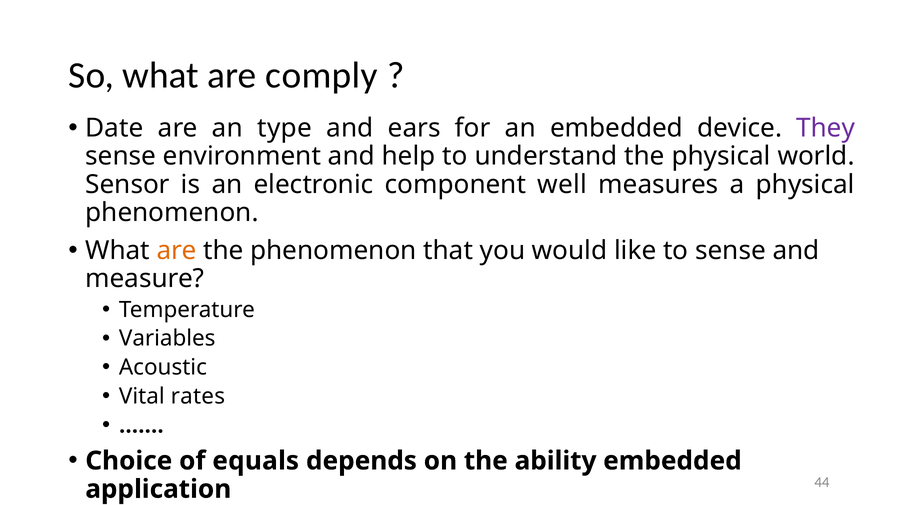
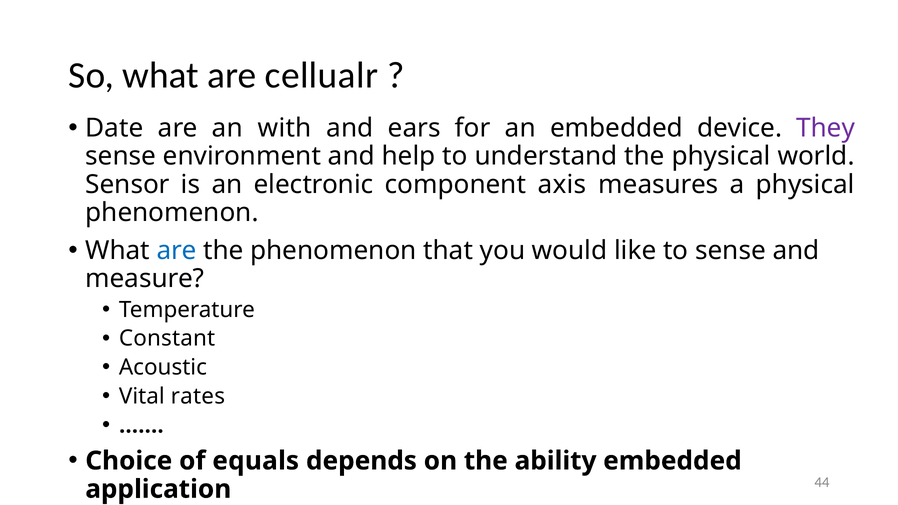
comply: comply -> cellualr
type: type -> with
well: well -> axis
are at (177, 250) colour: orange -> blue
Variables: Variables -> Constant
